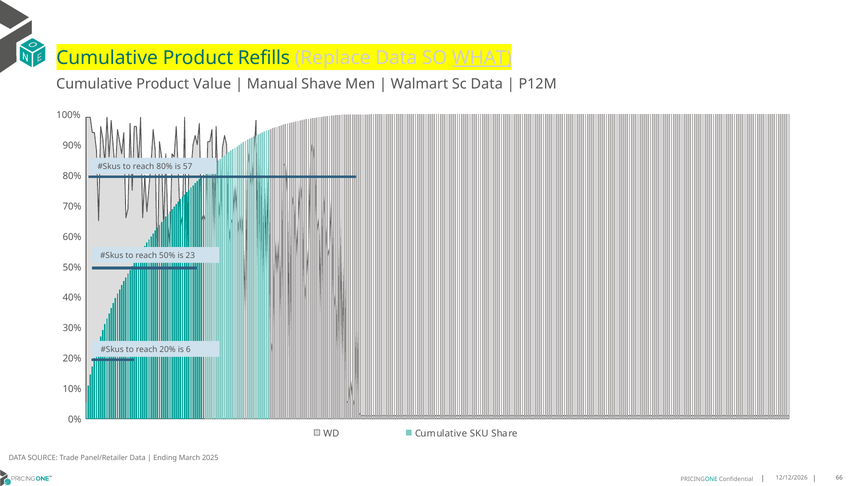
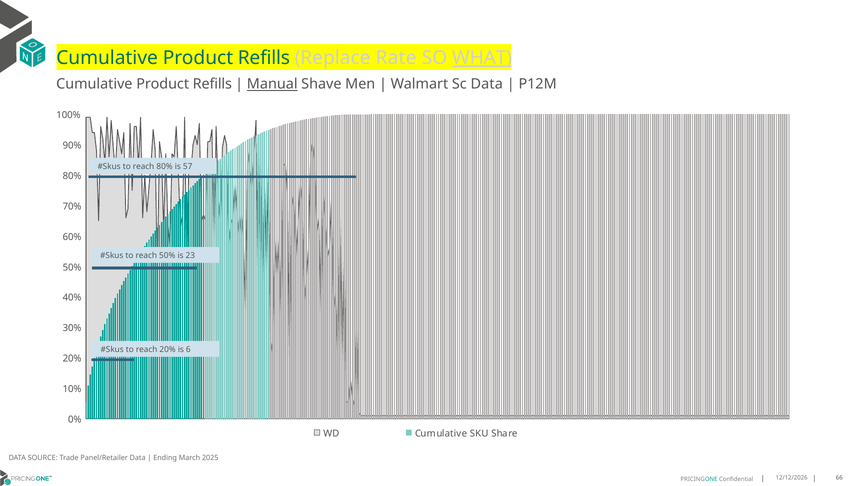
Replace Data: Data -> Rate
Value at (212, 84): Value -> Refills
Manual underline: none -> present
